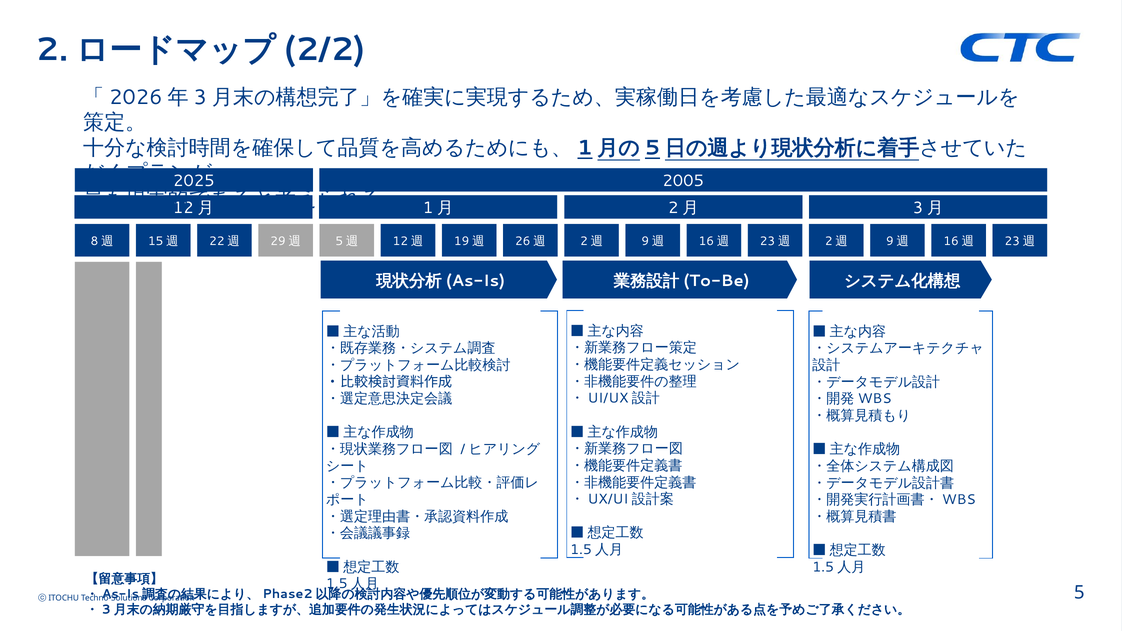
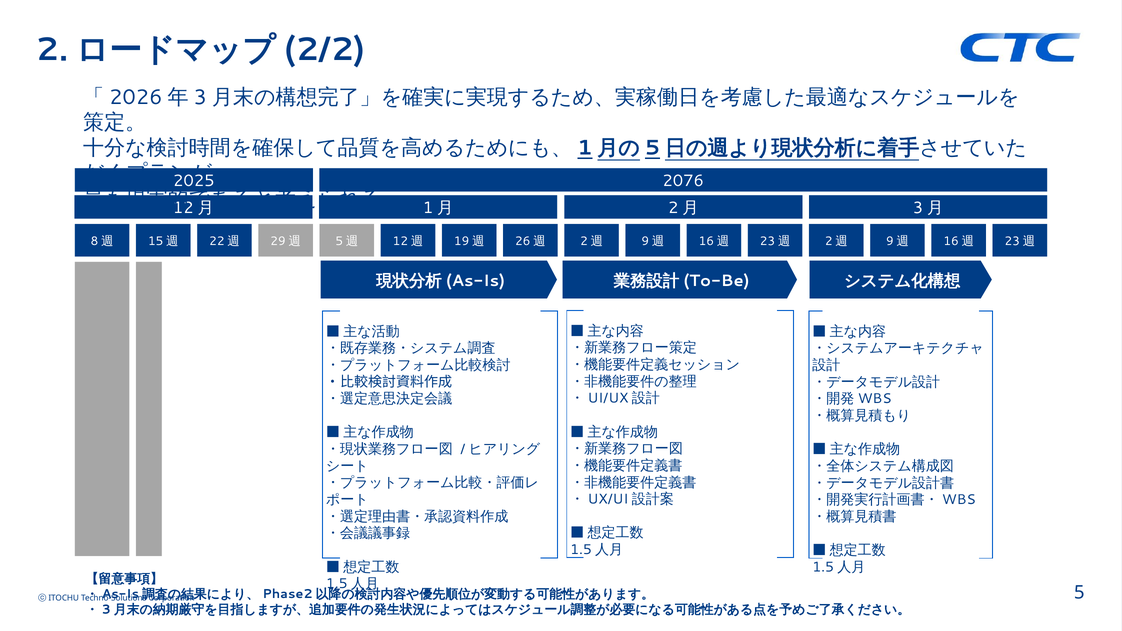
2005: 2005 -> 2076
